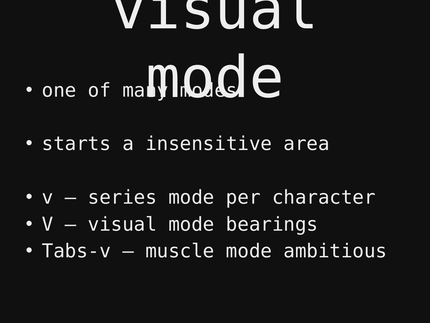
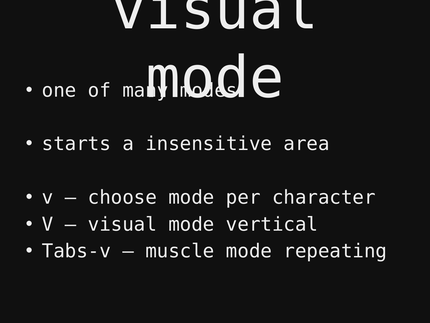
series: series -> choose
bearings: bearings -> vertical
ambitious: ambitious -> repeating
